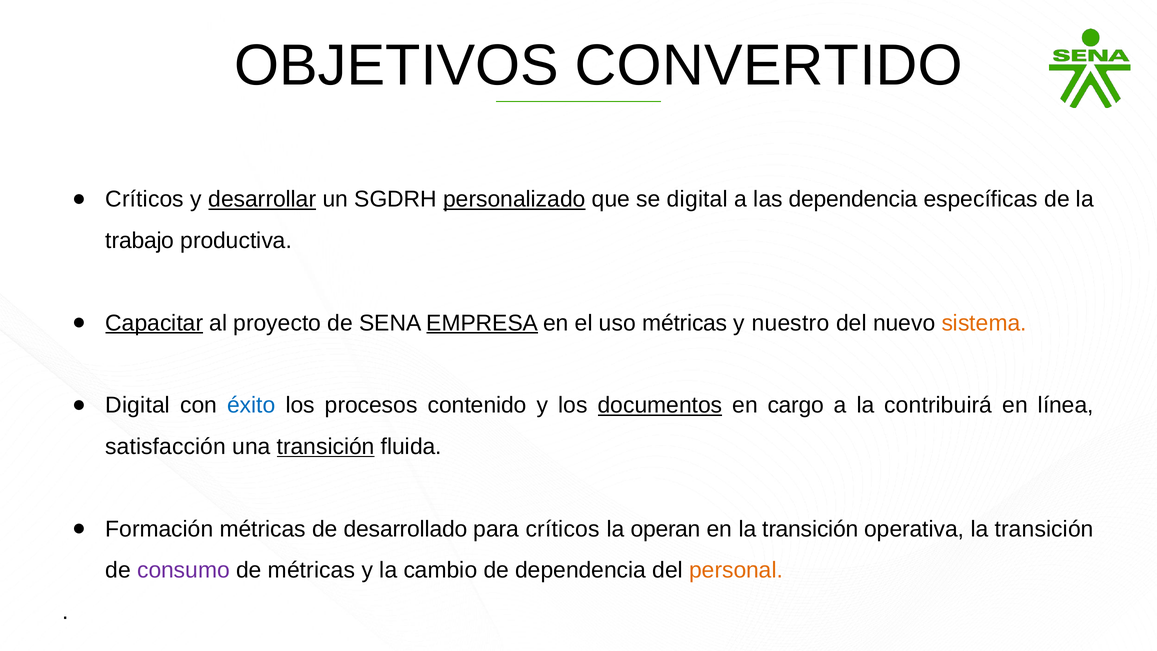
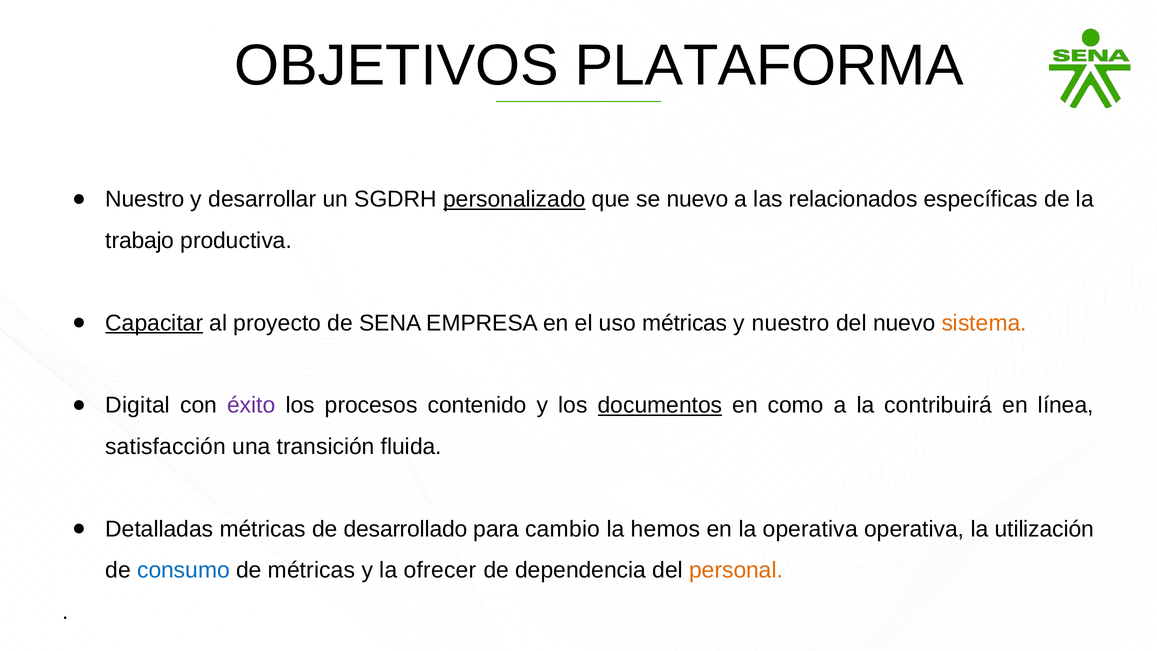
CONVERTIDO: CONVERTIDO -> PLATAFORMA
Críticos at (145, 199): Críticos -> Nuestro
desarrollar underline: present -> none
se digital: digital -> nuevo
las dependencia: dependencia -> relacionados
EMPRESA underline: present -> none
éxito colour: blue -> purple
cargo: cargo -> como
transición at (326, 446) underline: present -> none
Formación: Formación -> Detalladas
para críticos: críticos -> cambio
operan: operan -> hemos
en la transición: transición -> operativa
operativa la transición: transición -> utilización
consumo colour: purple -> blue
cambio: cambio -> ofrecer
